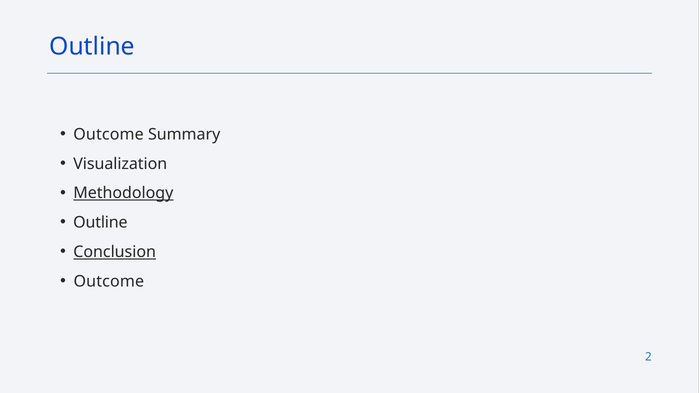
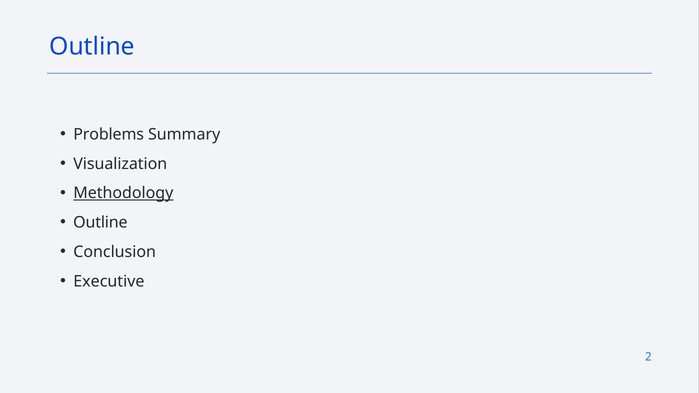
Outcome at (109, 134): Outcome -> Problems
Conclusion underline: present -> none
Outcome at (109, 281): Outcome -> Executive
